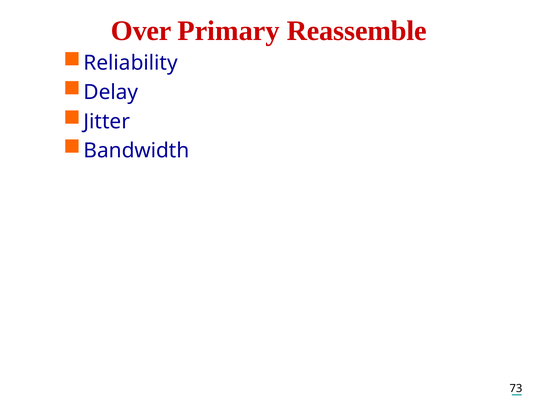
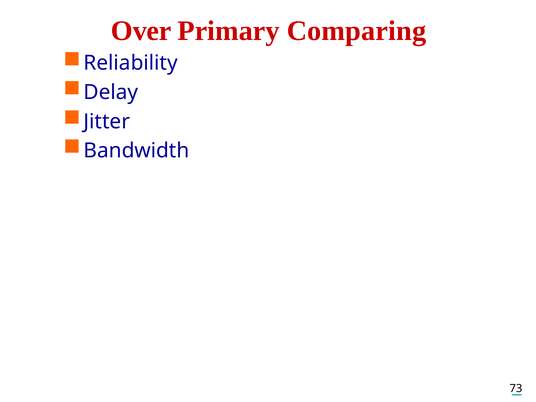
Reassemble: Reassemble -> Comparing
